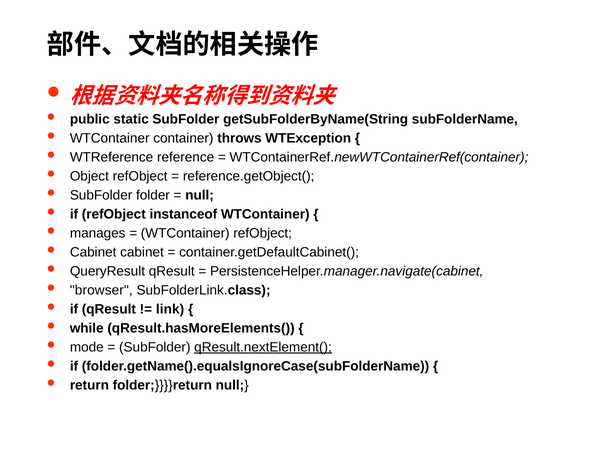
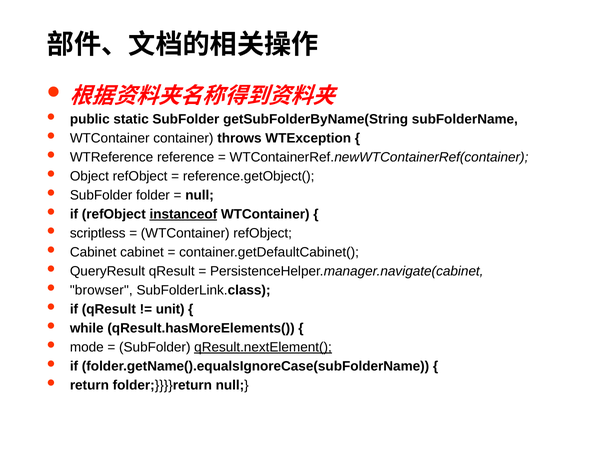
instanceof underline: none -> present
manages: manages -> scriptless
link: link -> unit
